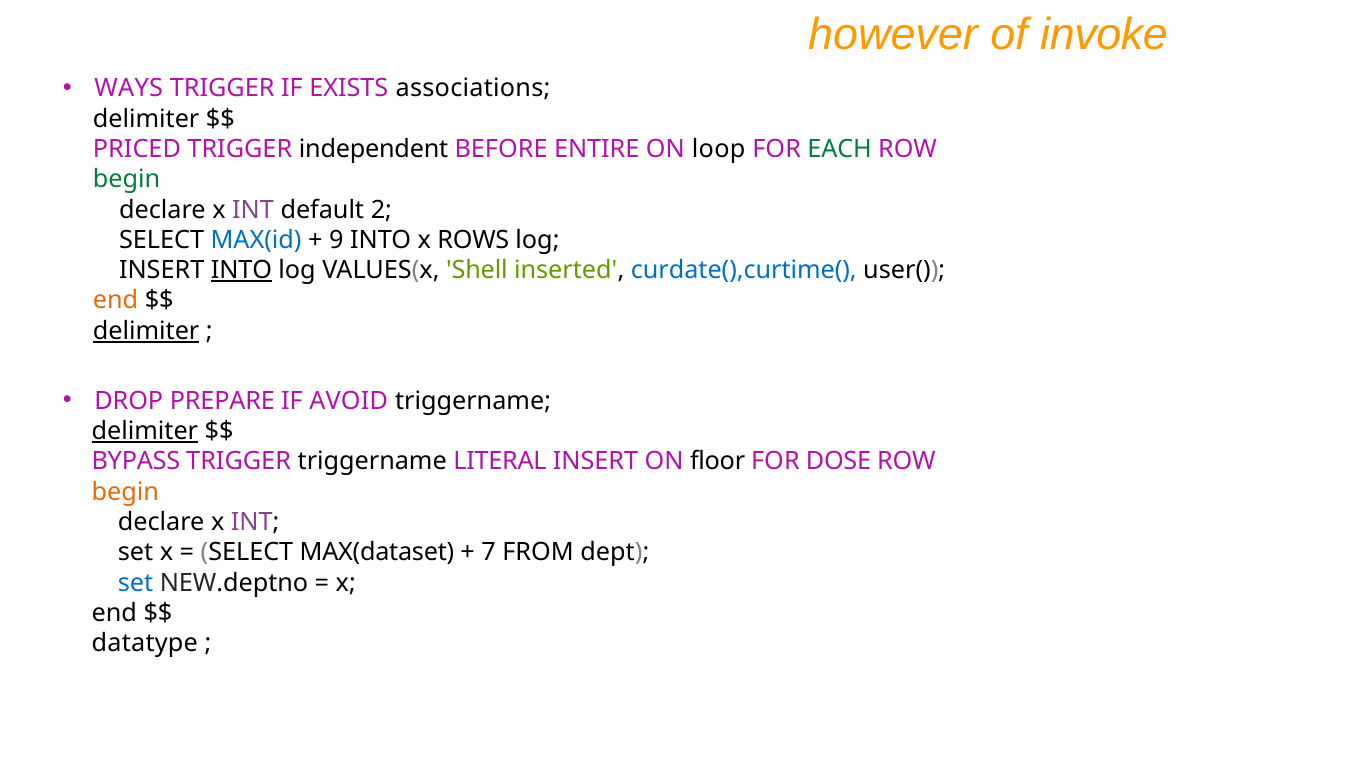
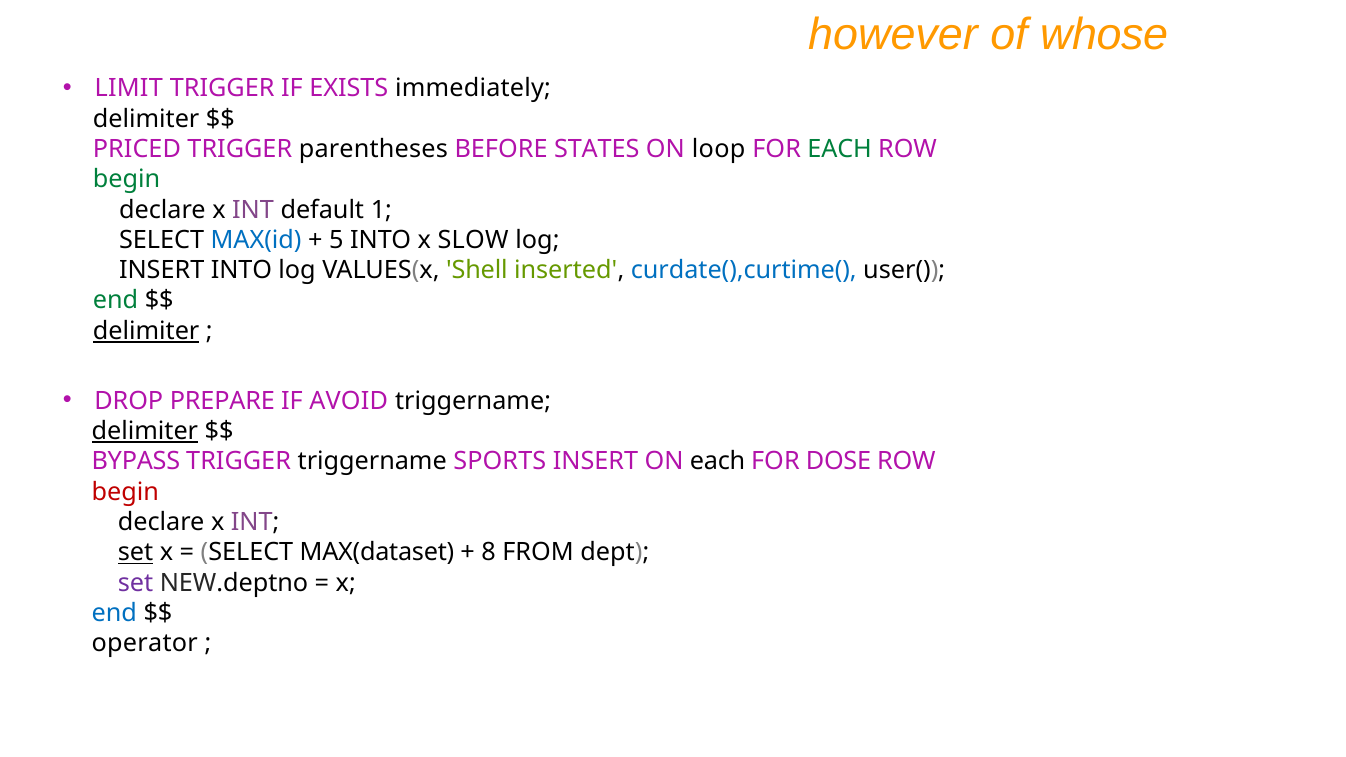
invoke: invoke -> whose
WAYS: WAYS -> LIMIT
associations: associations -> immediately
independent: independent -> parentheses
ENTIRE: ENTIRE -> STATES
2: 2 -> 1
9: 9 -> 5
ROWS: ROWS -> SLOW
INTO at (241, 270) underline: present -> none
end at (116, 301) colour: orange -> green
LITERAL: LITERAL -> SPORTS
ON floor: floor -> each
begin at (125, 492) colour: orange -> red
set at (136, 552) underline: none -> present
7: 7 -> 8
set at (136, 583) colour: blue -> purple
end at (114, 613) colour: black -> blue
datatype: datatype -> operator
